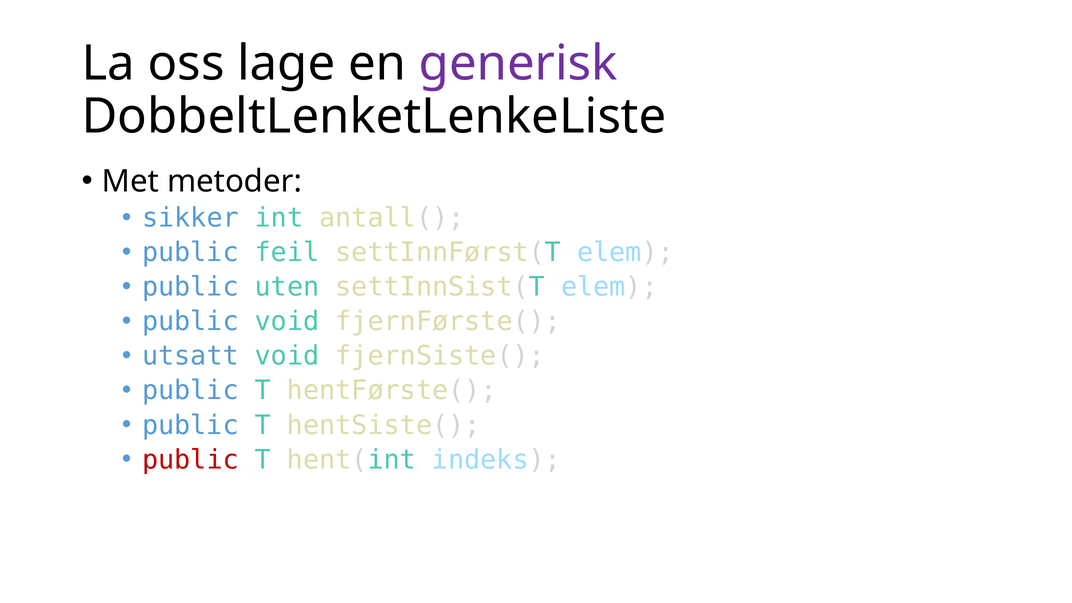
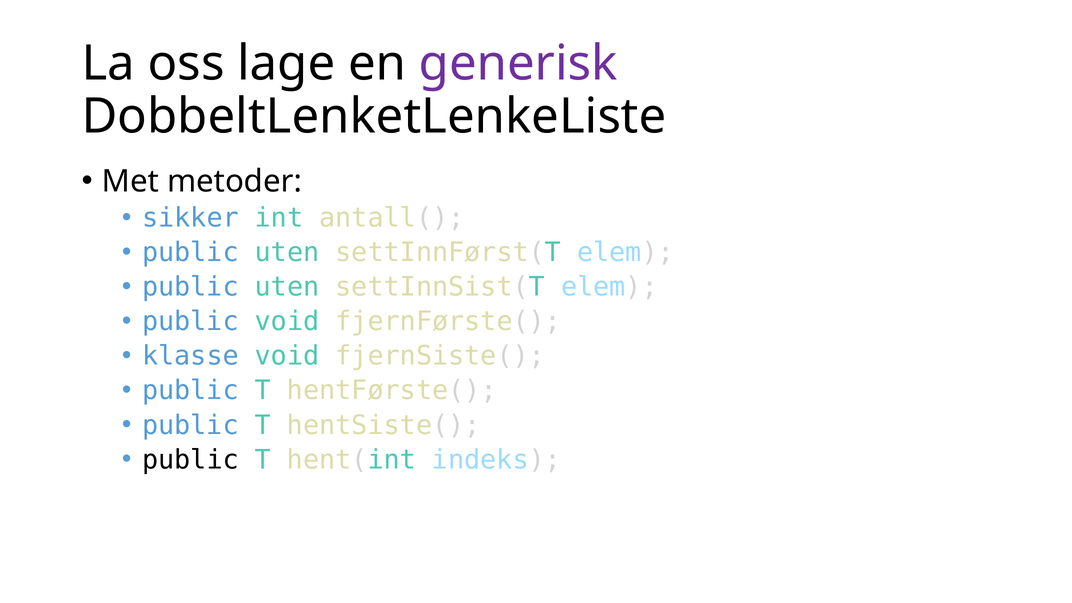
feil at (287, 253): feil -> uten
utsatt: utsatt -> klasse
public at (190, 460) colour: red -> black
